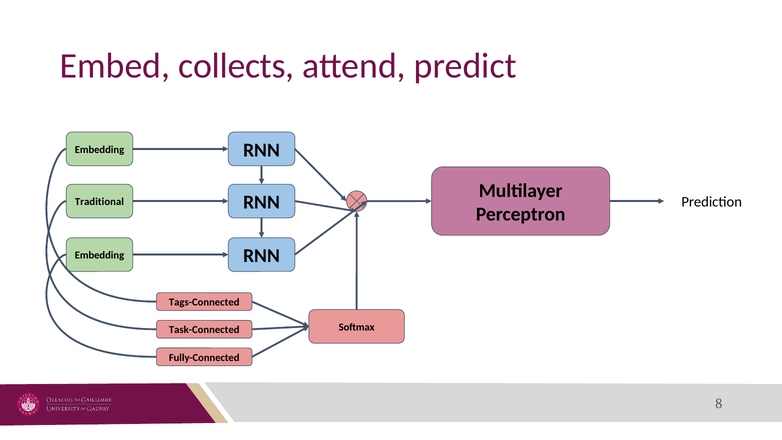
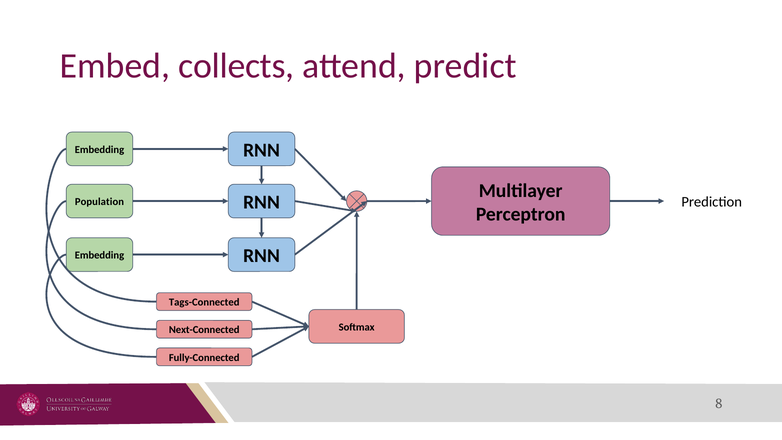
Traditional: Traditional -> Population
Task-Connected: Task-Connected -> Next-Connected
